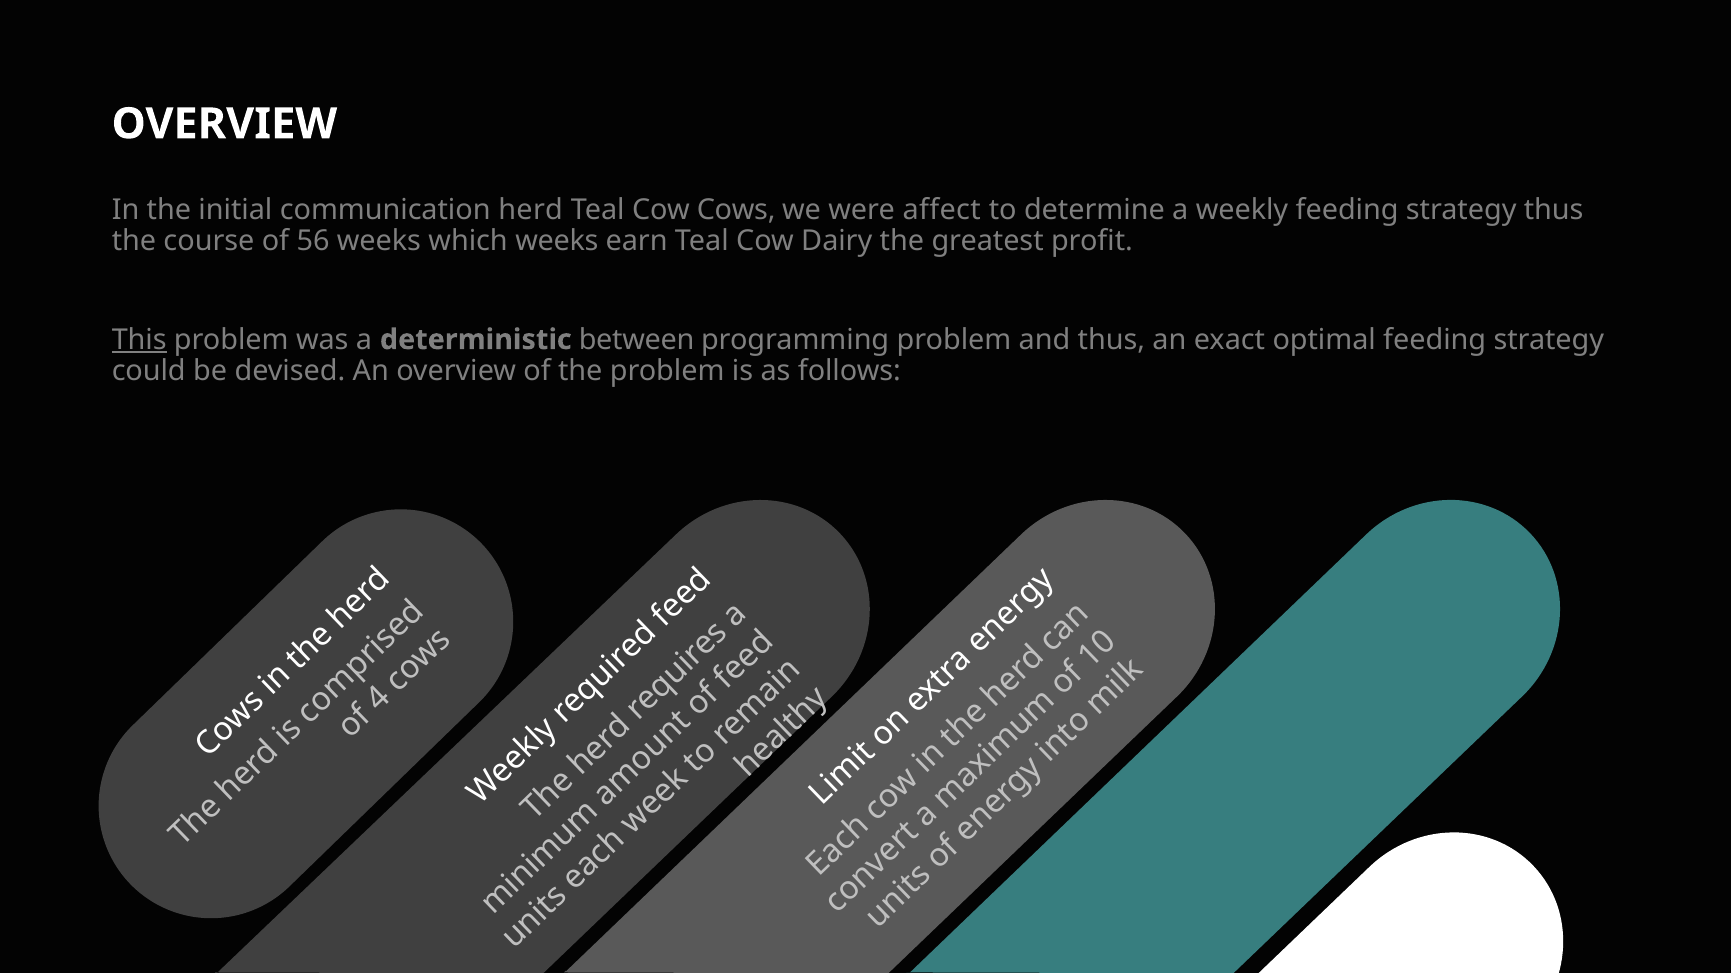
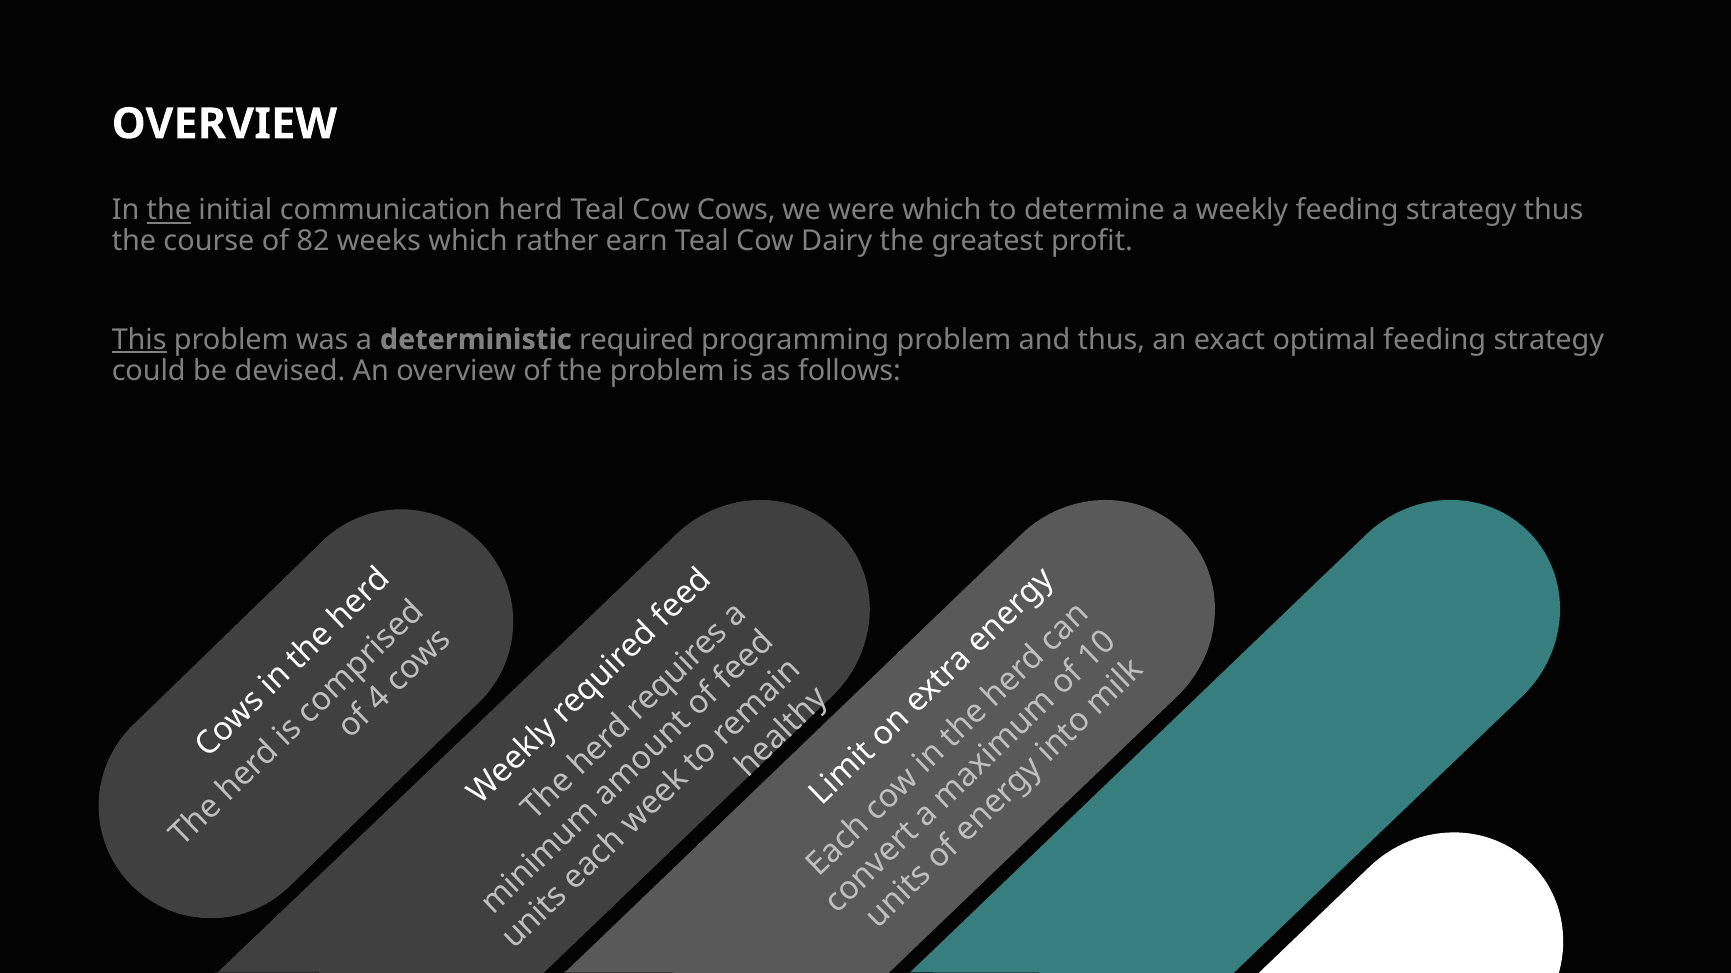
the at (169, 210) underline: none -> present
were affect: affect -> which
56: 56 -> 82
which weeks: weeks -> rather
between: between -> required
